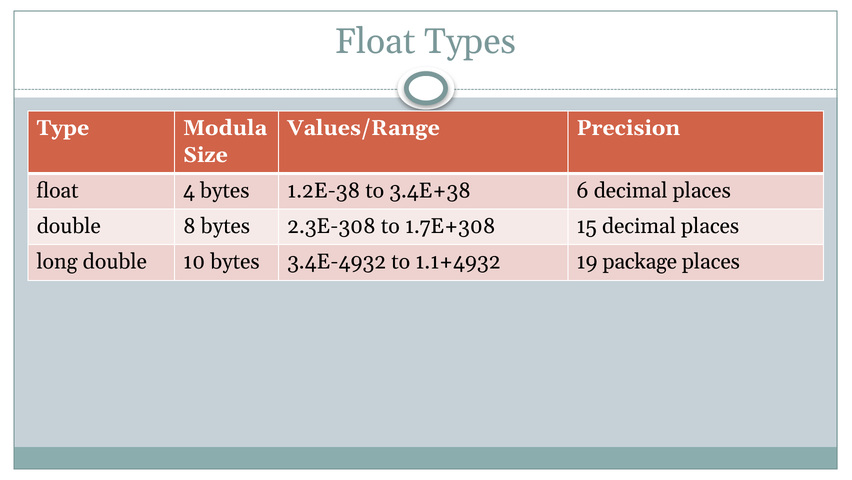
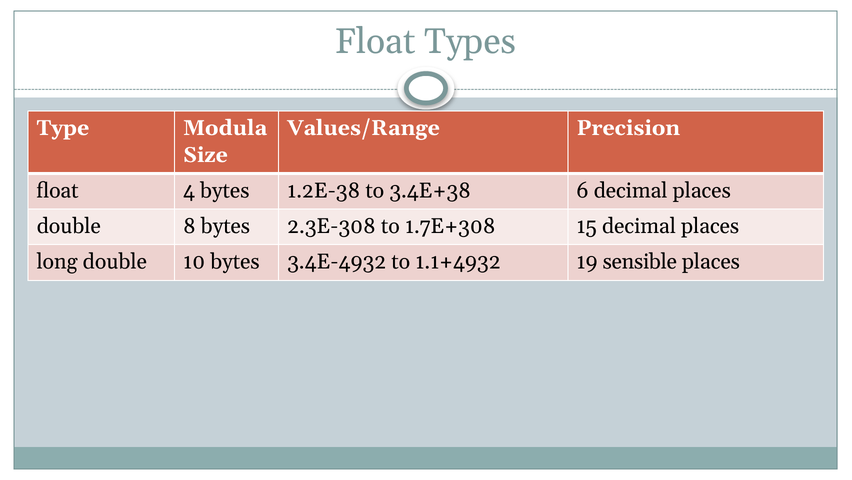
package: package -> sensible
